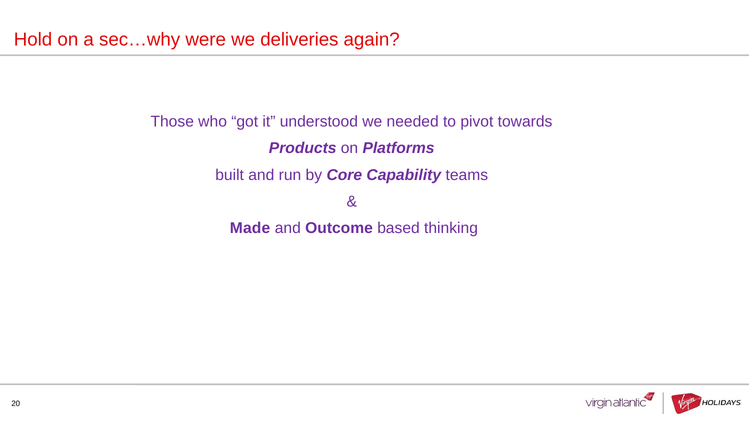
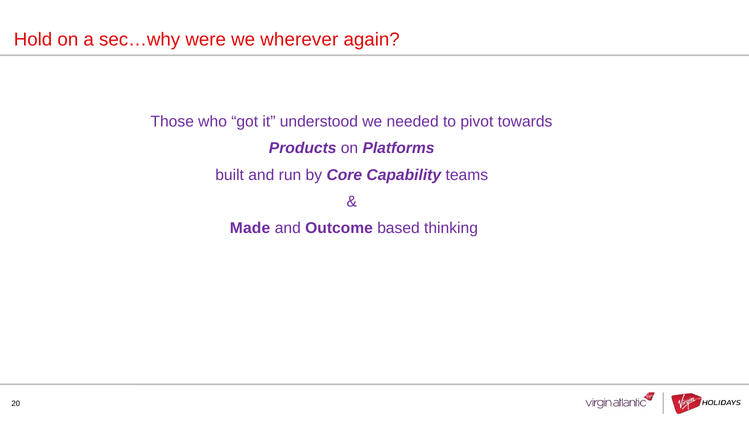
deliveries: deliveries -> wherever
